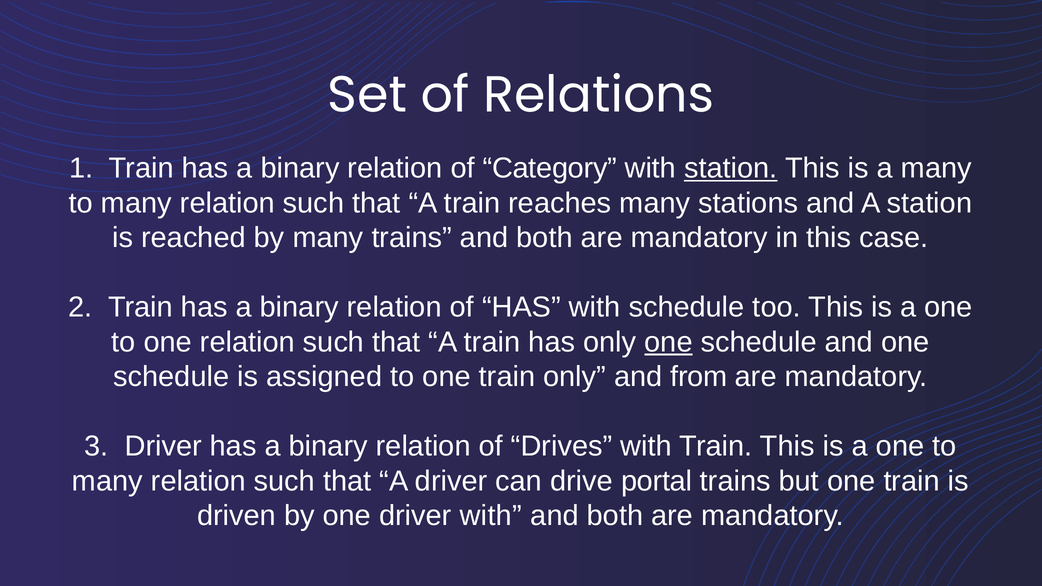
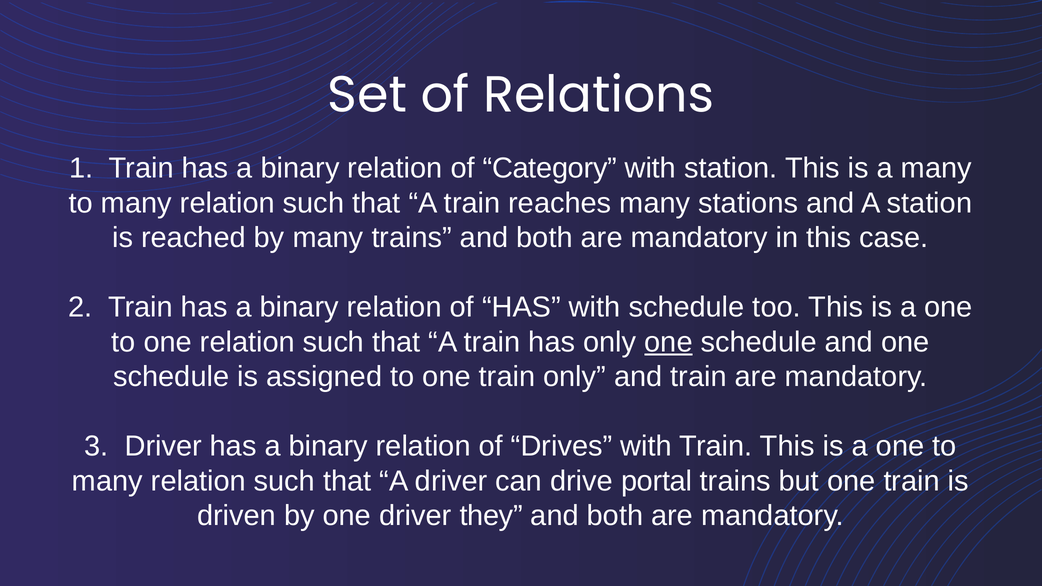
station at (731, 168) underline: present -> none
and from: from -> train
driver with: with -> they
